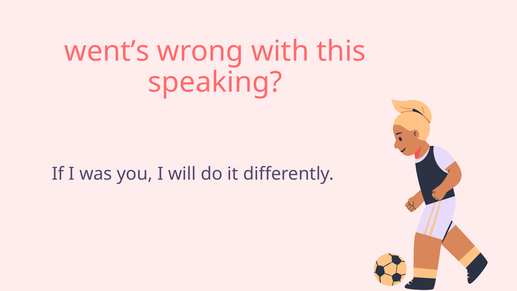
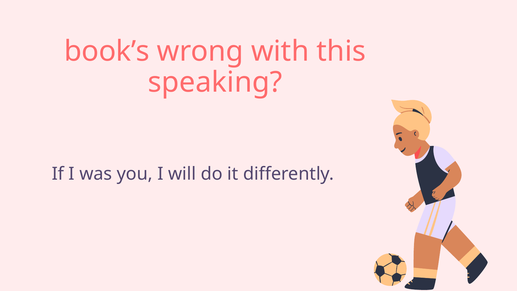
went’s: went’s -> book’s
